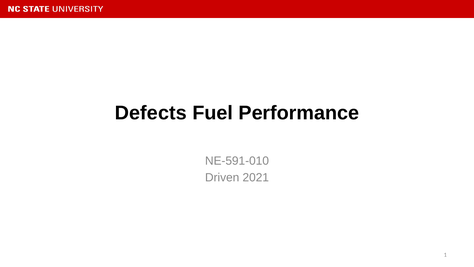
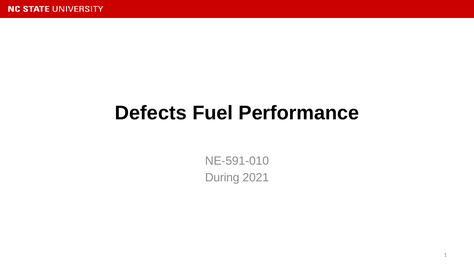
Driven: Driven -> During
